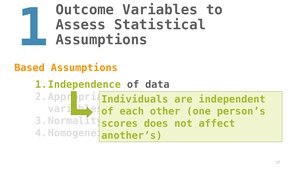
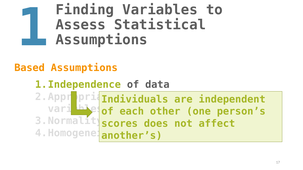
Outcome: Outcome -> Finding
